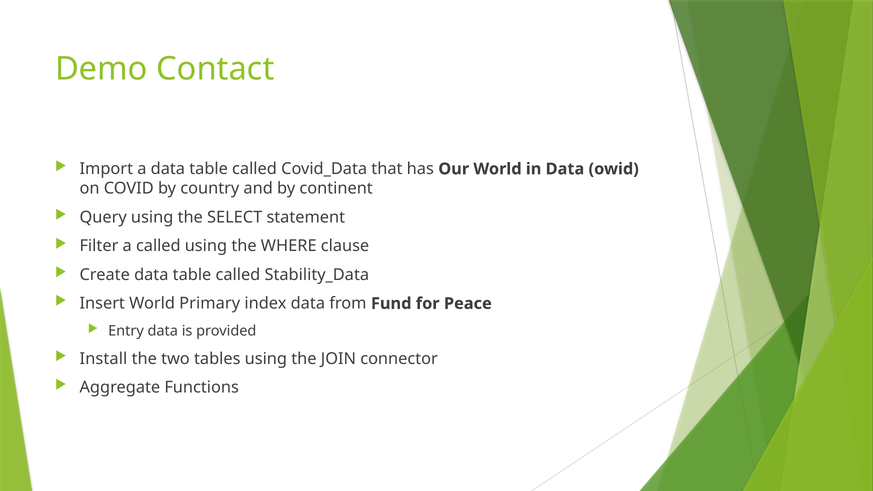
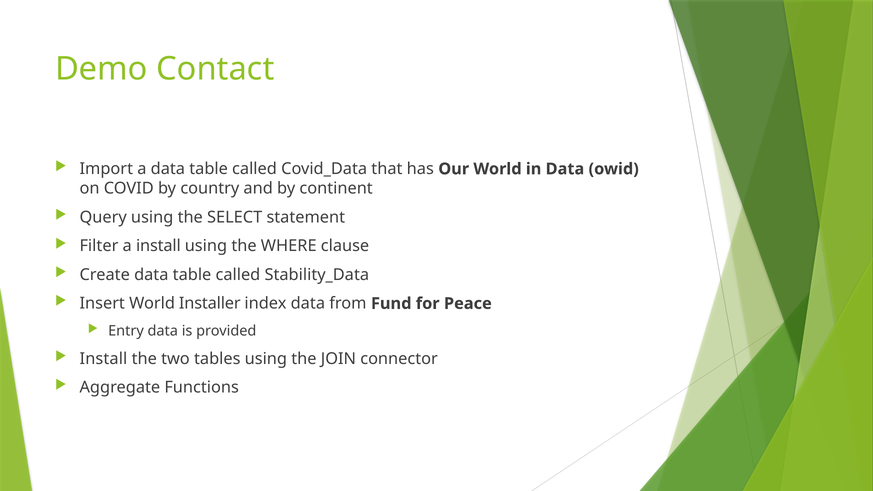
a called: called -> install
Primary: Primary -> Installer
